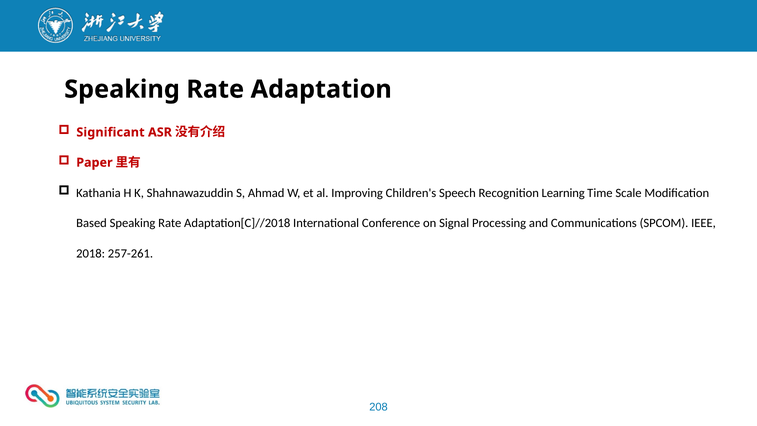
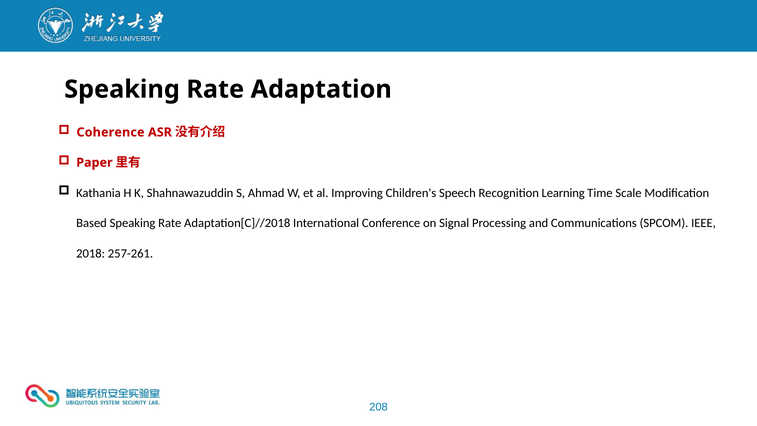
Significant: Significant -> Coherence
